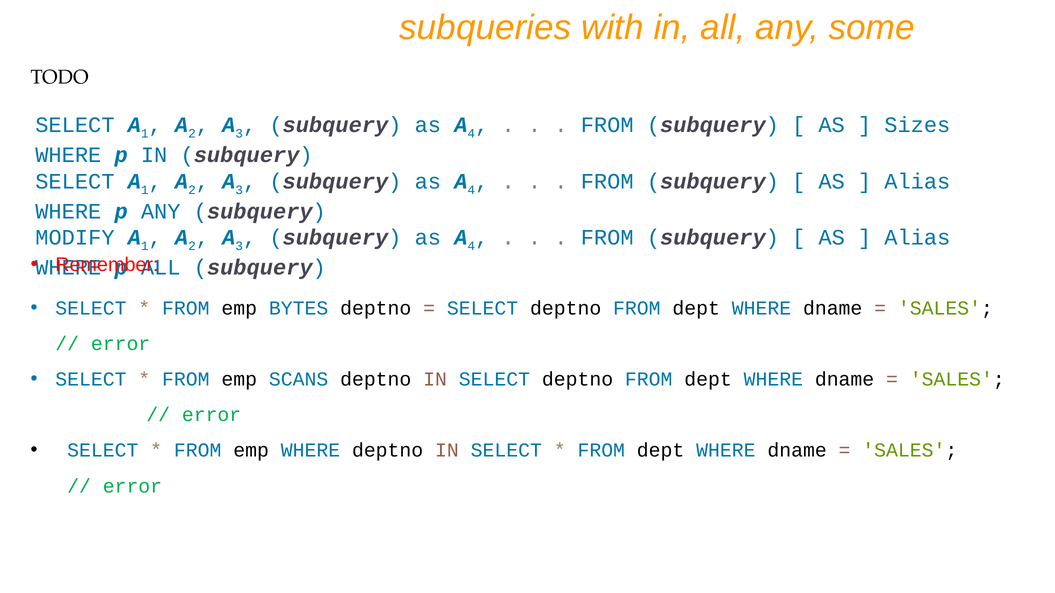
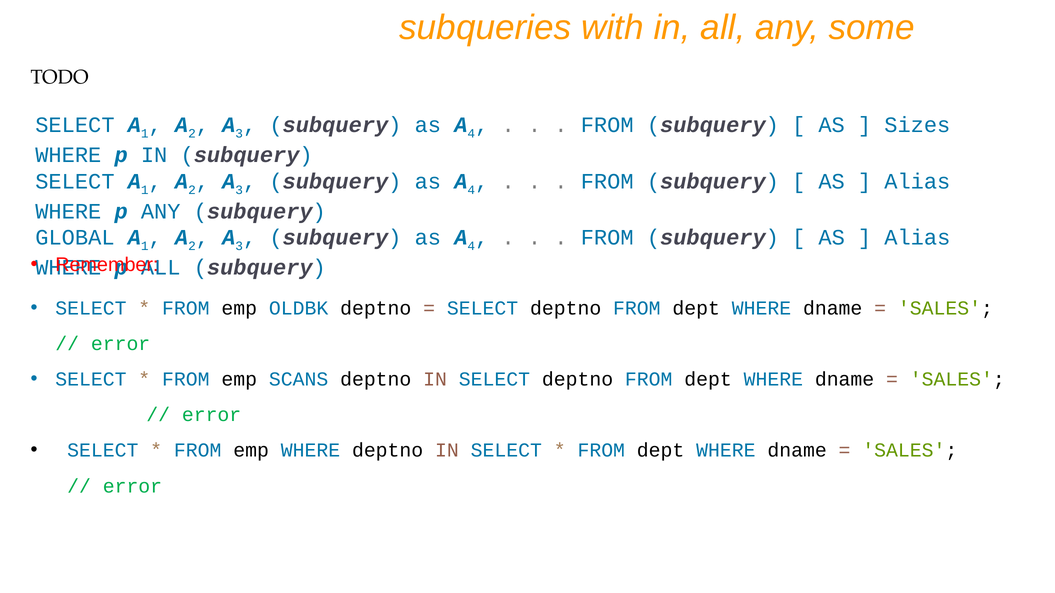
MODIFY: MODIFY -> GLOBAL
BYTES: BYTES -> OLDBK
